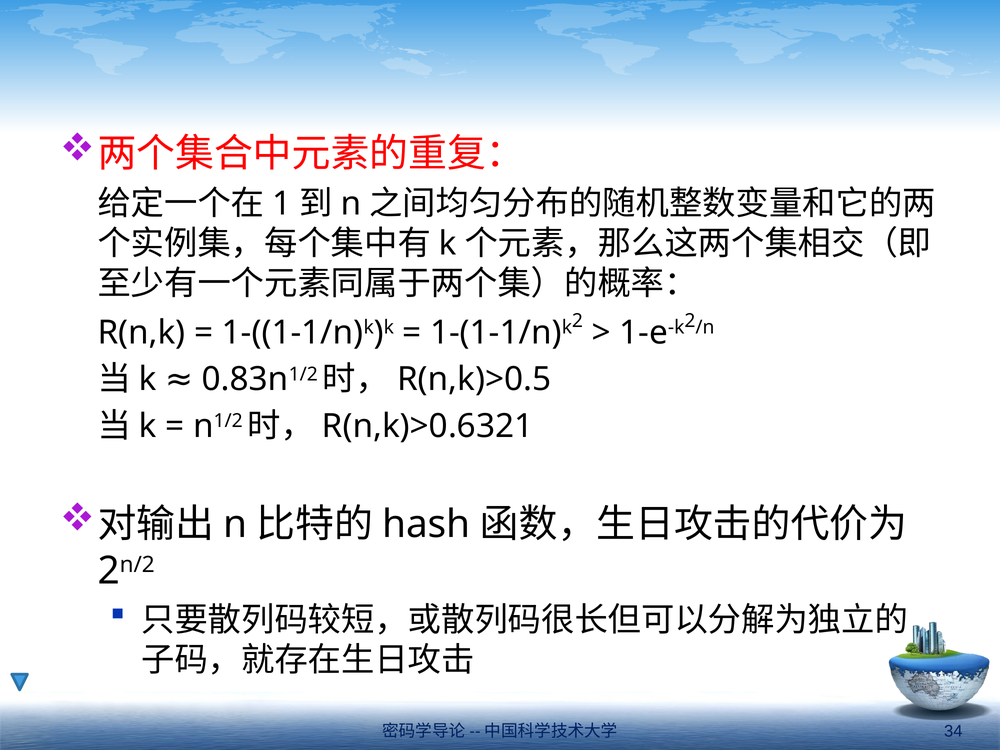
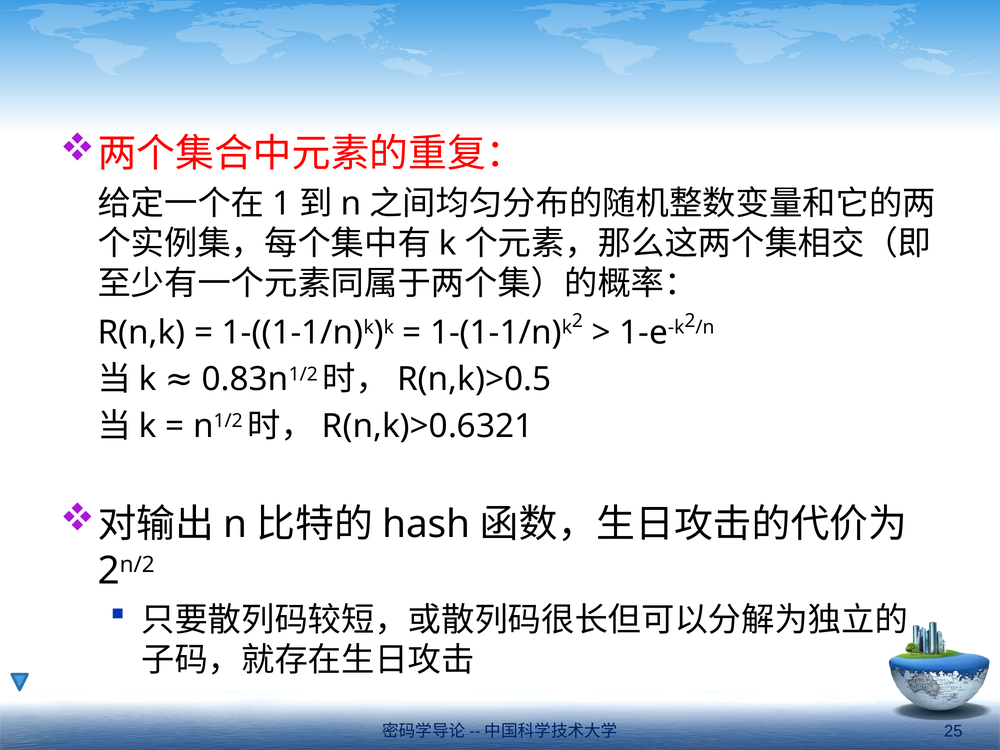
34: 34 -> 25
